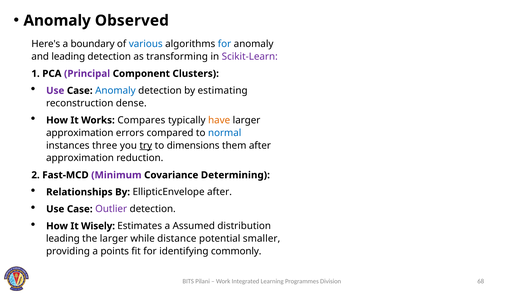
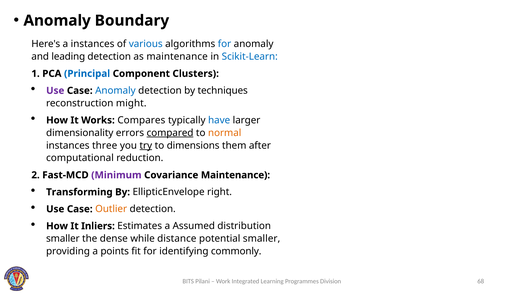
Observed: Observed -> Boundary
a boundary: boundary -> instances
as transforming: transforming -> maintenance
Scikit-Learn colour: purple -> blue
Principal colour: purple -> blue
estimating: estimating -> techniques
dense: dense -> might
have colour: orange -> blue
approximation at (80, 133): approximation -> dimensionality
compared underline: none -> present
normal colour: blue -> orange
approximation at (80, 158): approximation -> computational
Covariance Determining: Determining -> Maintenance
Relationships: Relationships -> Transforming
EllipticEnvelope after: after -> right
Outlier colour: purple -> orange
Wisely: Wisely -> Inliers
leading at (63, 238): leading -> smaller
the larger: larger -> dense
